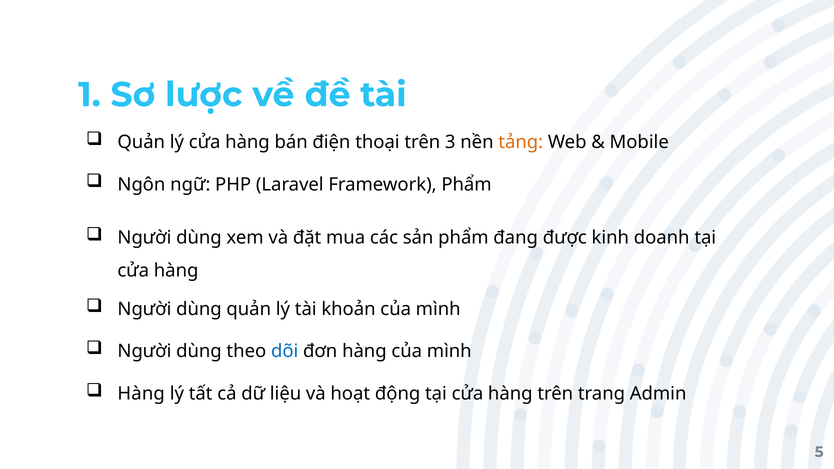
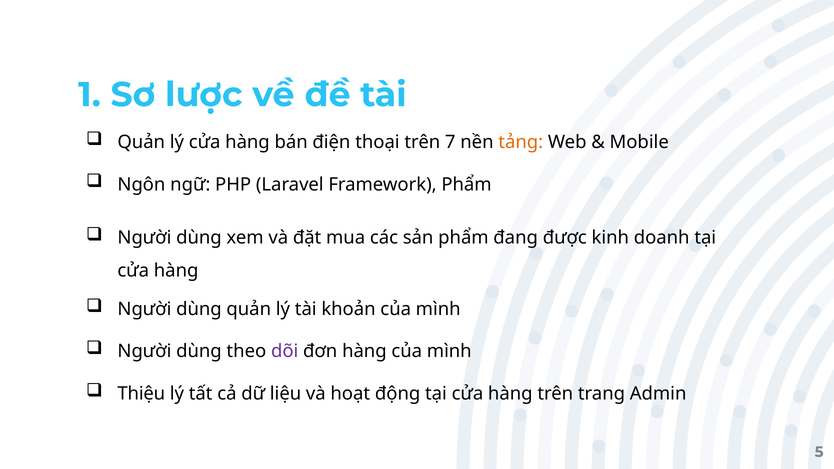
3: 3 -> 7
dõi colour: blue -> purple
Hàng at (141, 394): Hàng -> Thiệu
